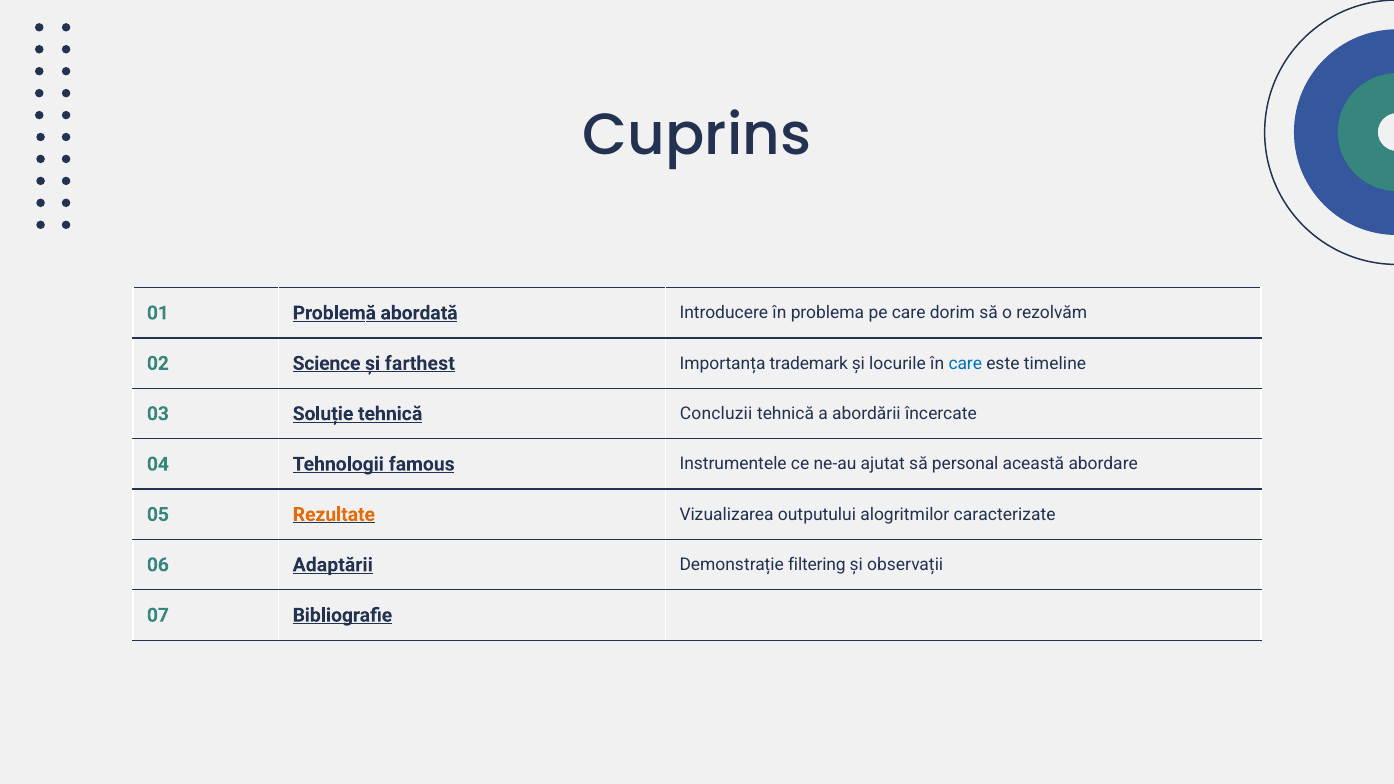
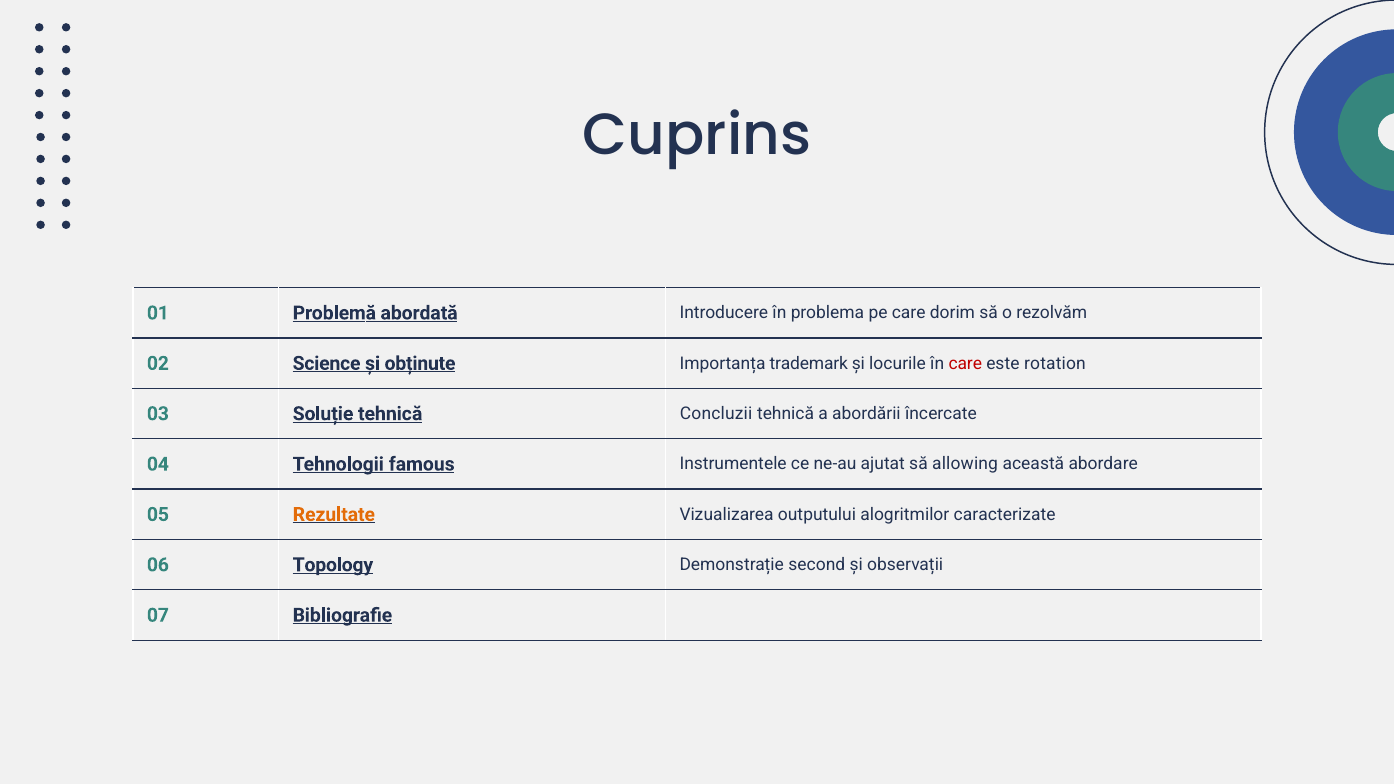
farthest: farthest -> obținute
care at (965, 363) colour: blue -> red
timeline: timeline -> rotation
personal: personal -> allowing
Adaptării: Adaptării -> Topology
filtering: filtering -> second
